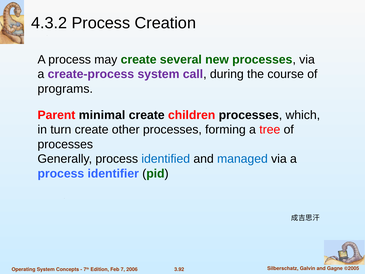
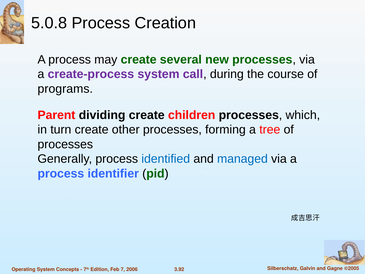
4.3.2: 4.3.2 -> 5.0.8
minimal: minimal -> dividing
